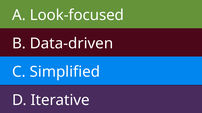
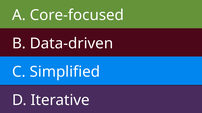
Look-focused: Look-focused -> Core-focused
